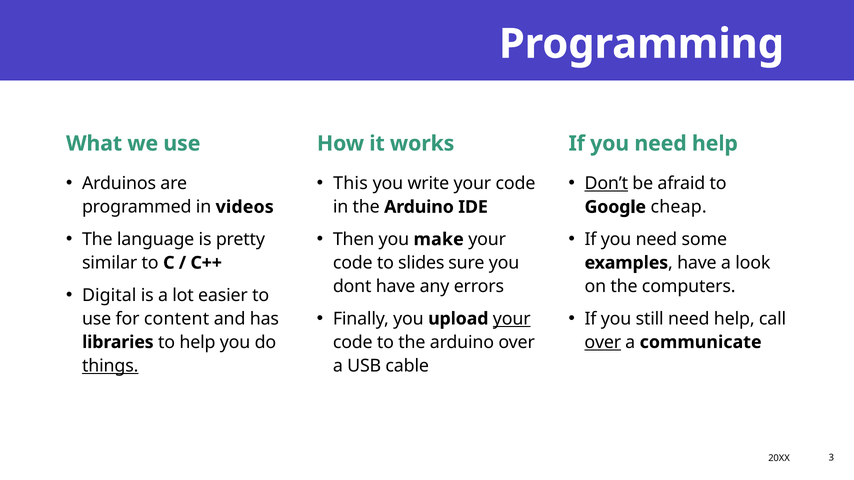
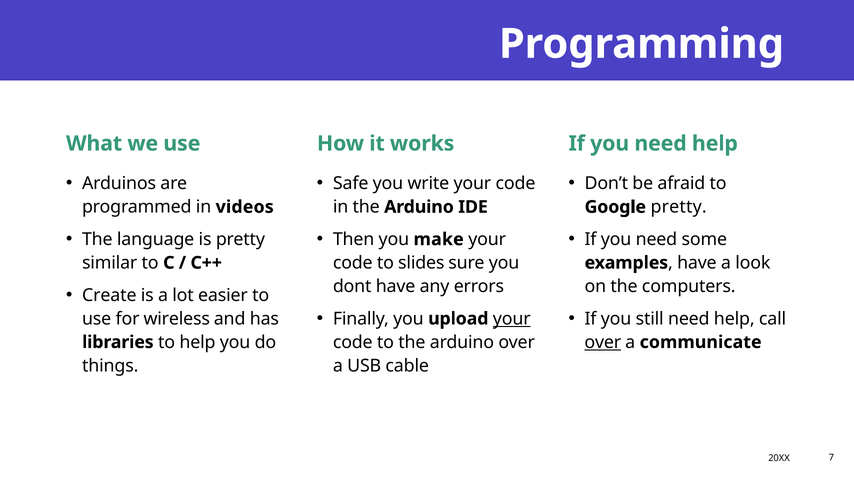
This: This -> Safe
Don’t underline: present -> none
Google cheap: cheap -> pretty
Digital: Digital -> Create
content: content -> wireless
things underline: present -> none
3: 3 -> 7
